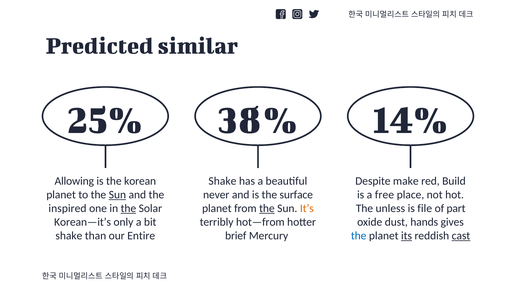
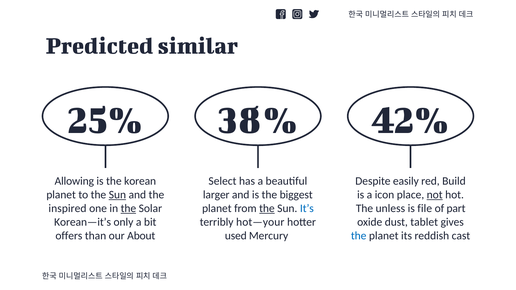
14%: 14% -> 42%
Shake at (222, 181): Shake -> Select
make: make -> easily
never: never -> larger
surface: surface -> biggest
free: free -> icon
not underline: none -> present
It’s colour: orange -> blue
hot—from: hot—from -> hot—your
hands: hands -> tablet
shake at (69, 236): shake -> offers
Entire: Entire -> About
brief: brief -> used
its underline: present -> none
cast underline: present -> none
